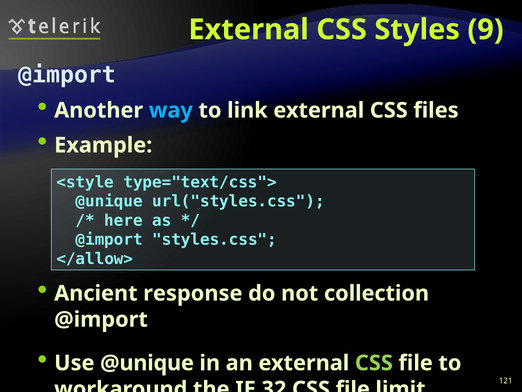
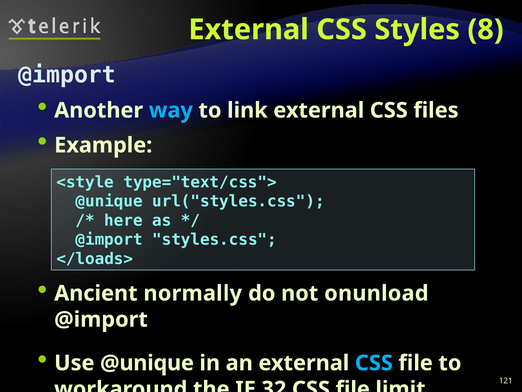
9: 9 -> 8
</allow>: </allow> -> </loads>
response: response -> normally
collection: collection -> onunload
CSS at (374, 363) colour: light green -> light blue
